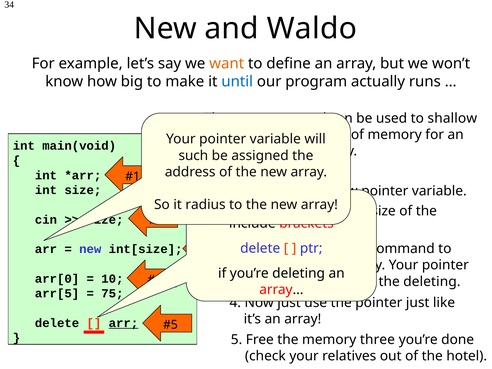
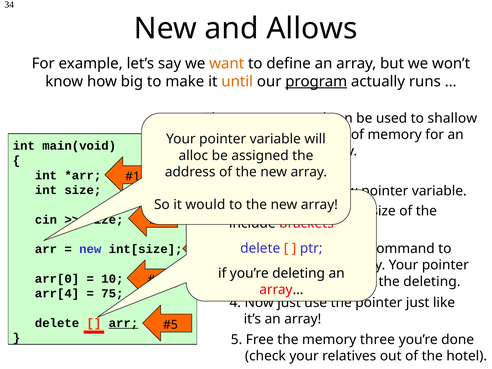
Waldo: Waldo -> Allows
until colour: blue -> orange
program underline: none -> present
such: such -> alloc
radius: radius -> would
arr[5: arr[5 -> arr[4
